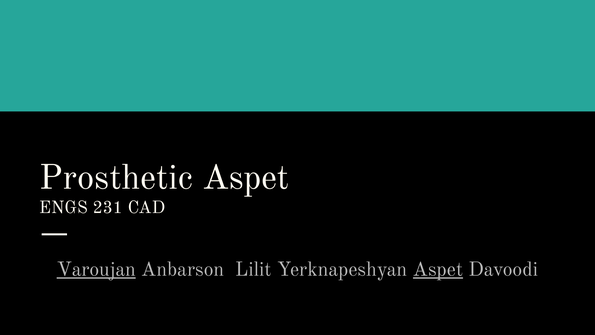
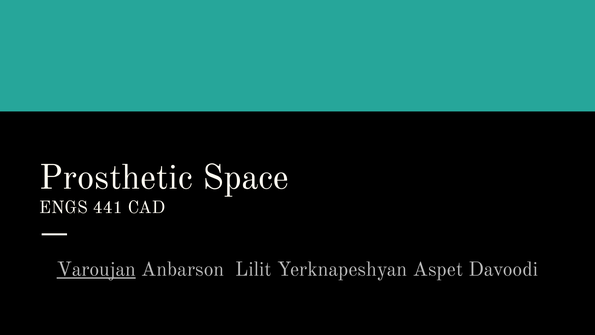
Prosthetic Aspet: Aspet -> Space
231: 231 -> 441
Aspet at (438, 269) underline: present -> none
